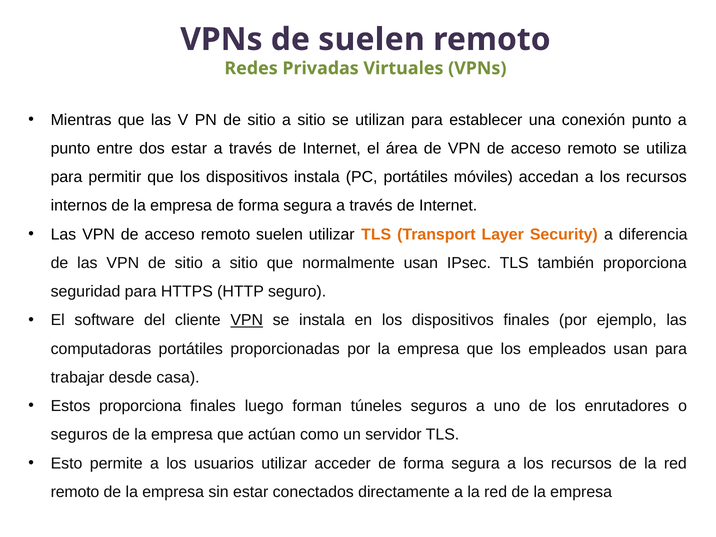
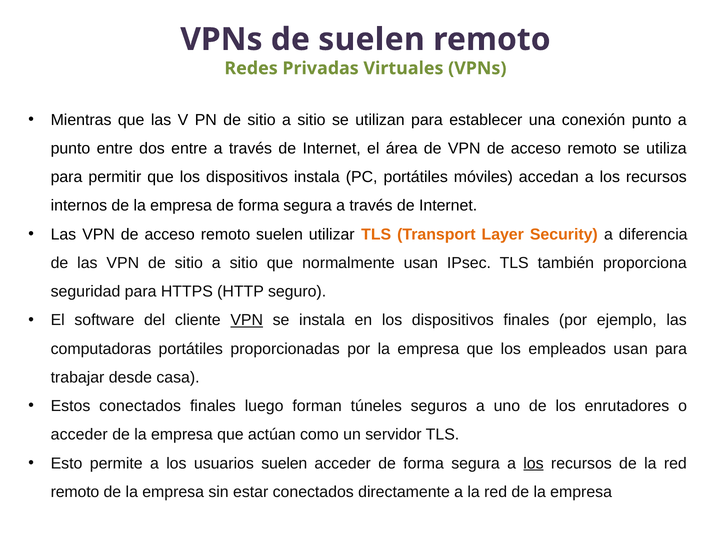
dos estar: estar -> entre
Estos proporciona: proporciona -> conectados
seguros at (79, 435): seguros -> acceder
usuarios utilizar: utilizar -> suelen
los at (533, 463) underline: none -> present
